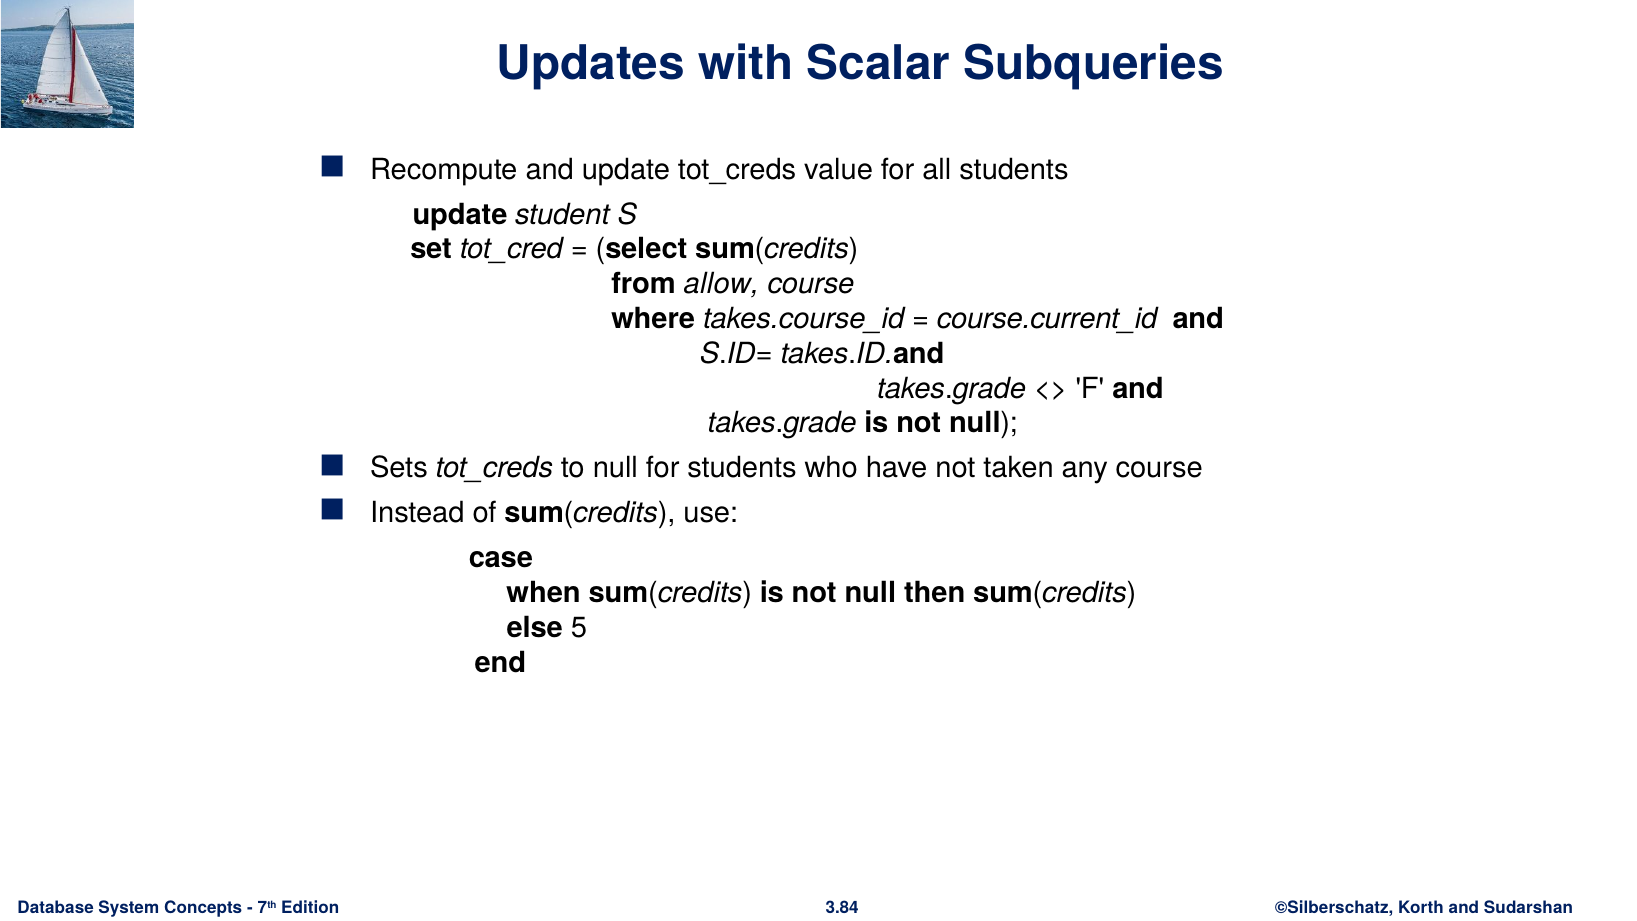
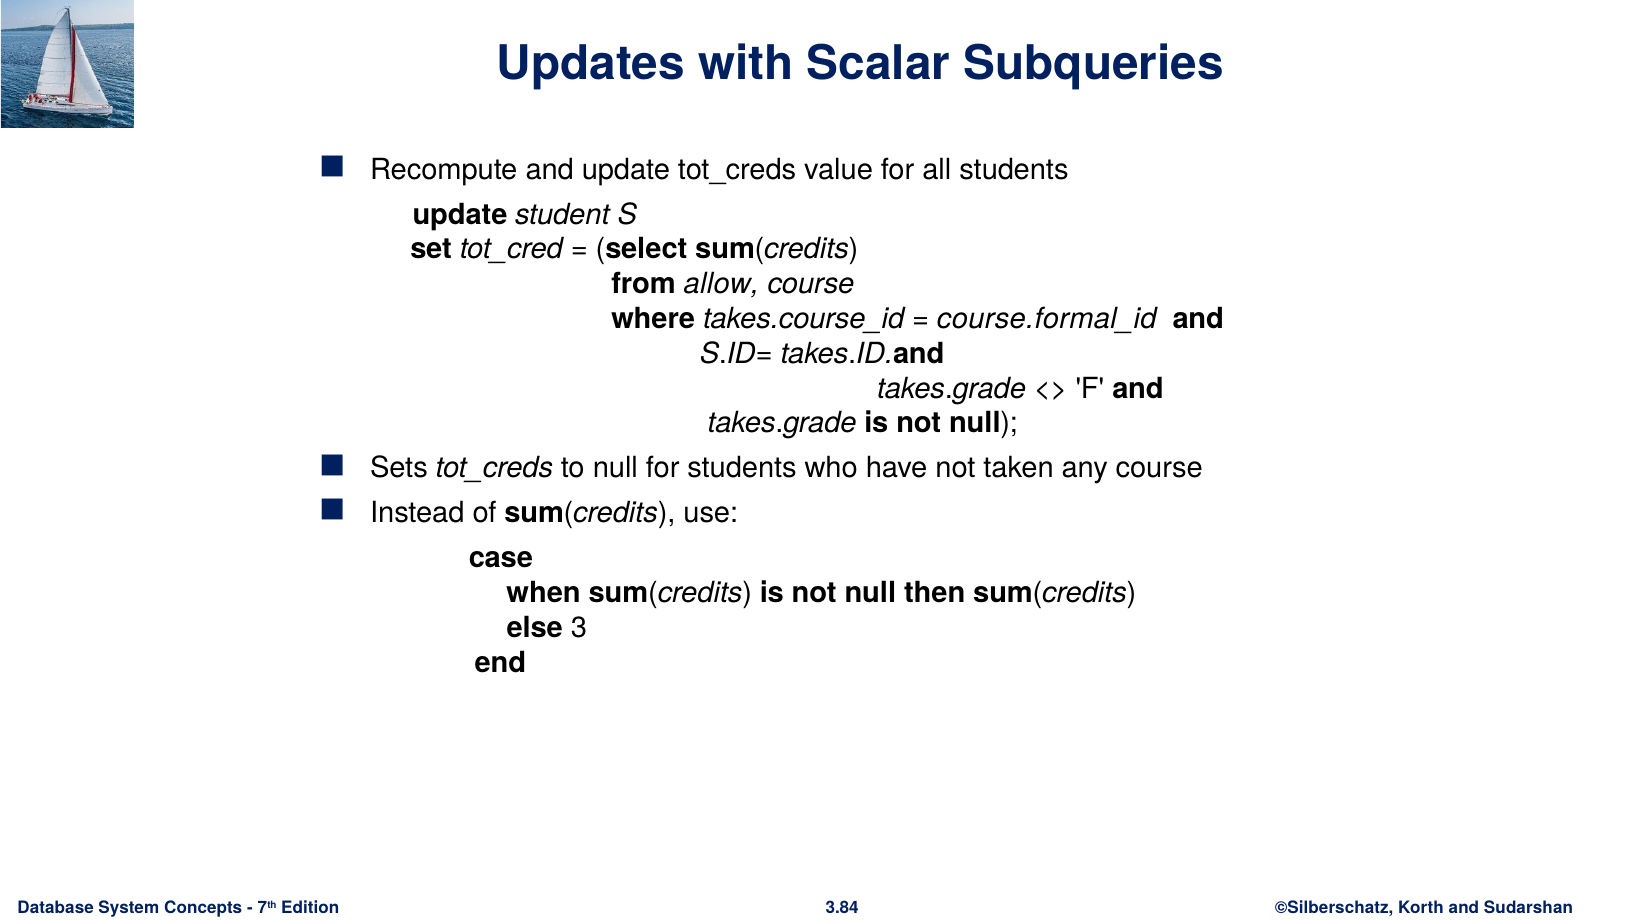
course.current_id: course.current_id -> course.formal_id
5: 5 -> 3
